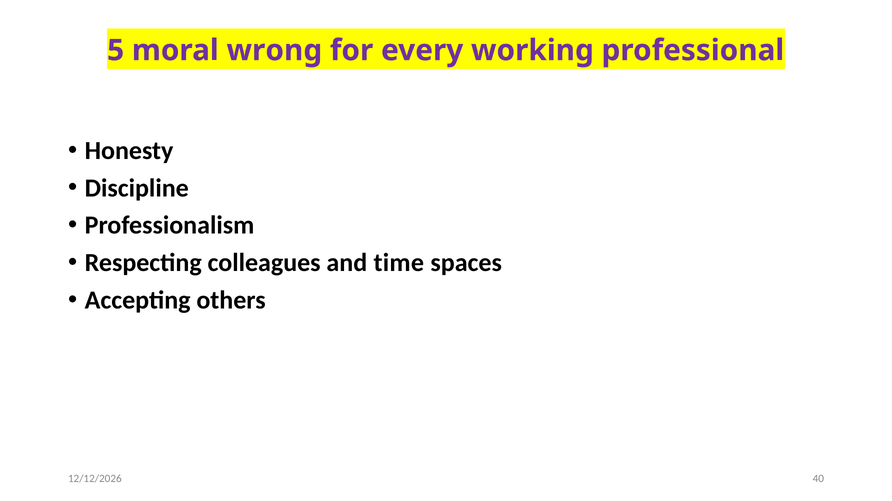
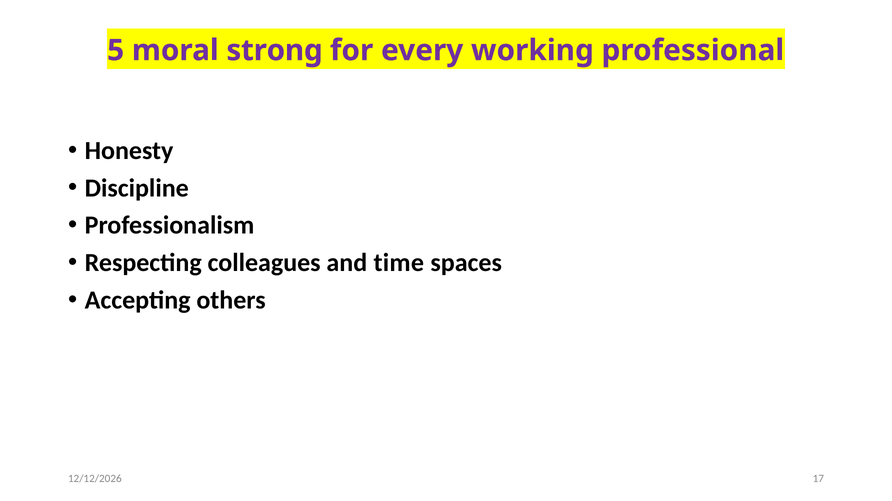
wrong: wrong -> strong
40: 40 -> 17
